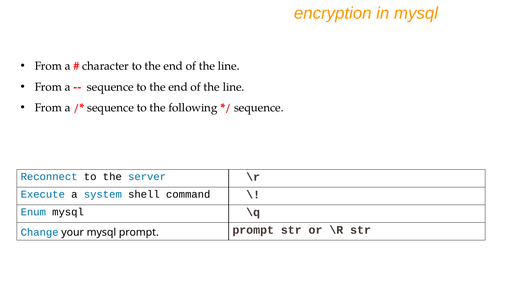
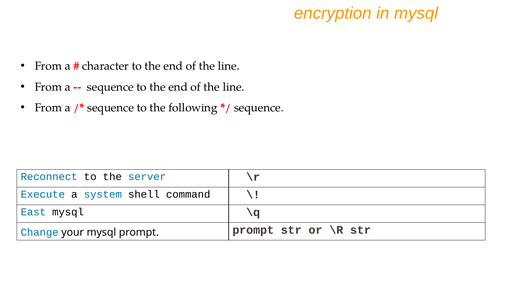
Enum: Enum -> East
